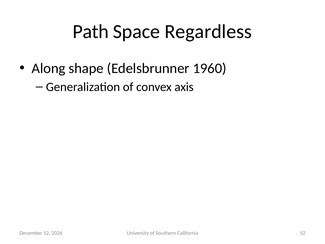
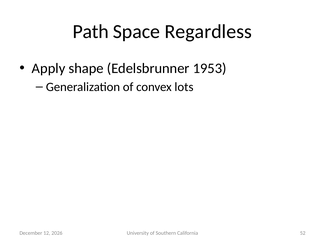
Along: Along -> Apply
1960: 1960 -> 1953
axis: axis -> lots
